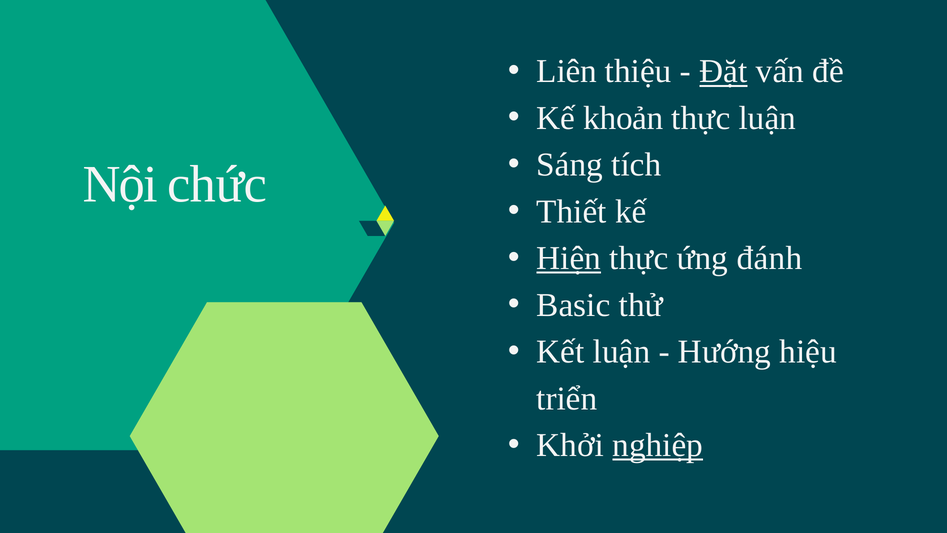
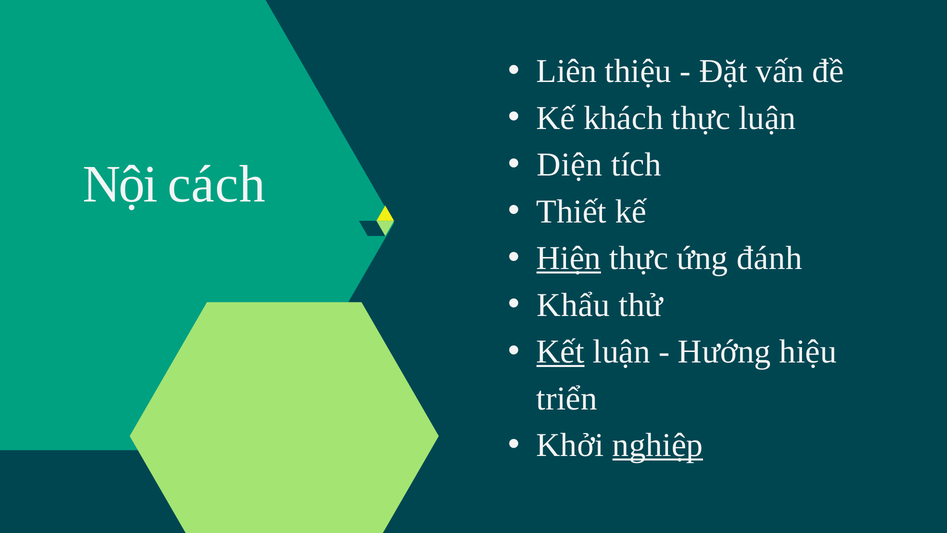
Đặt underline: present -> none
khoản: khoản -> khách
Sáng: Sáng -> Diện
chức: chức -> cách
Basic: Basic -> Khẩu
Kết underline: none -> present
